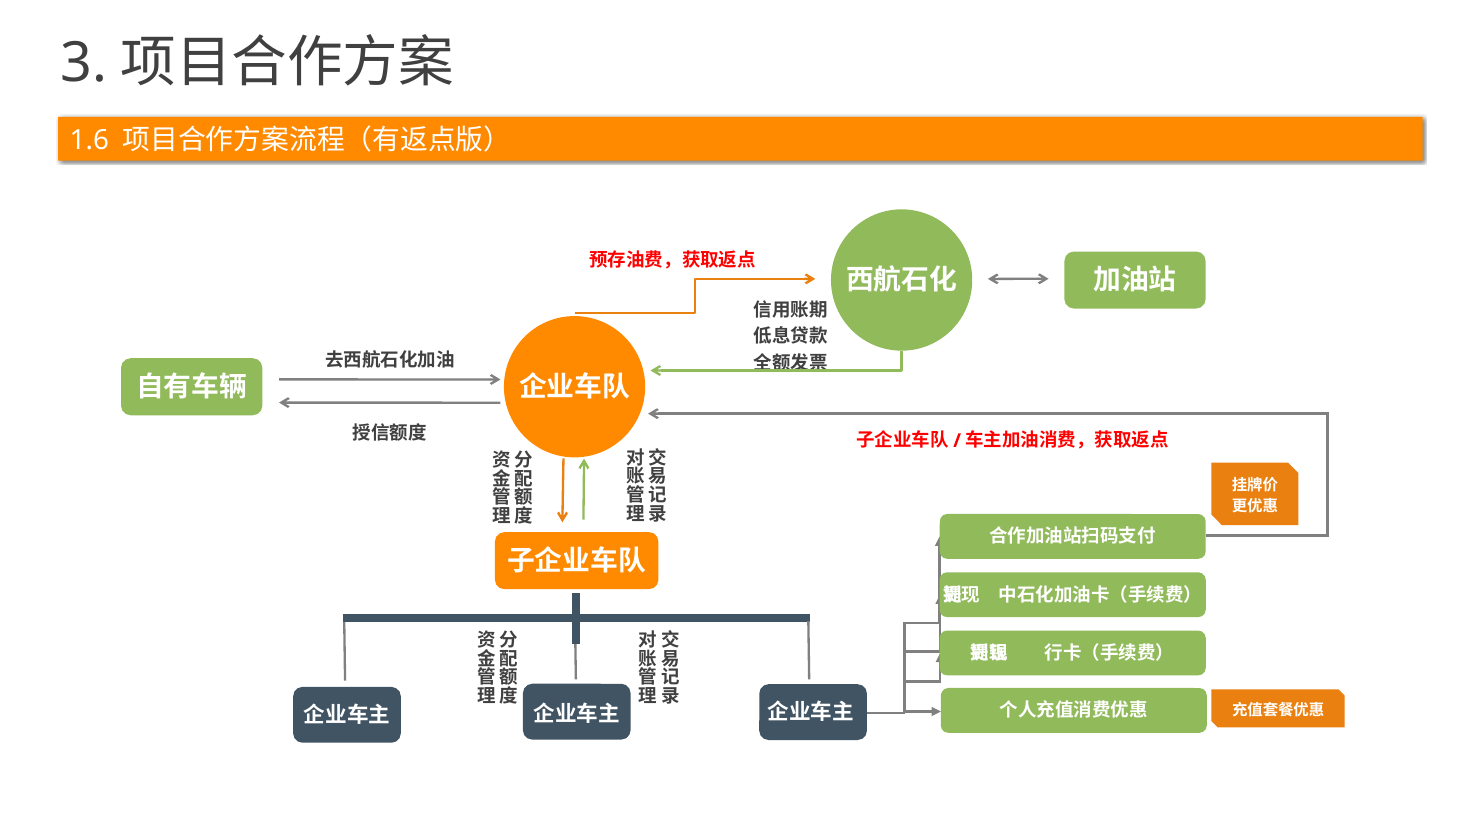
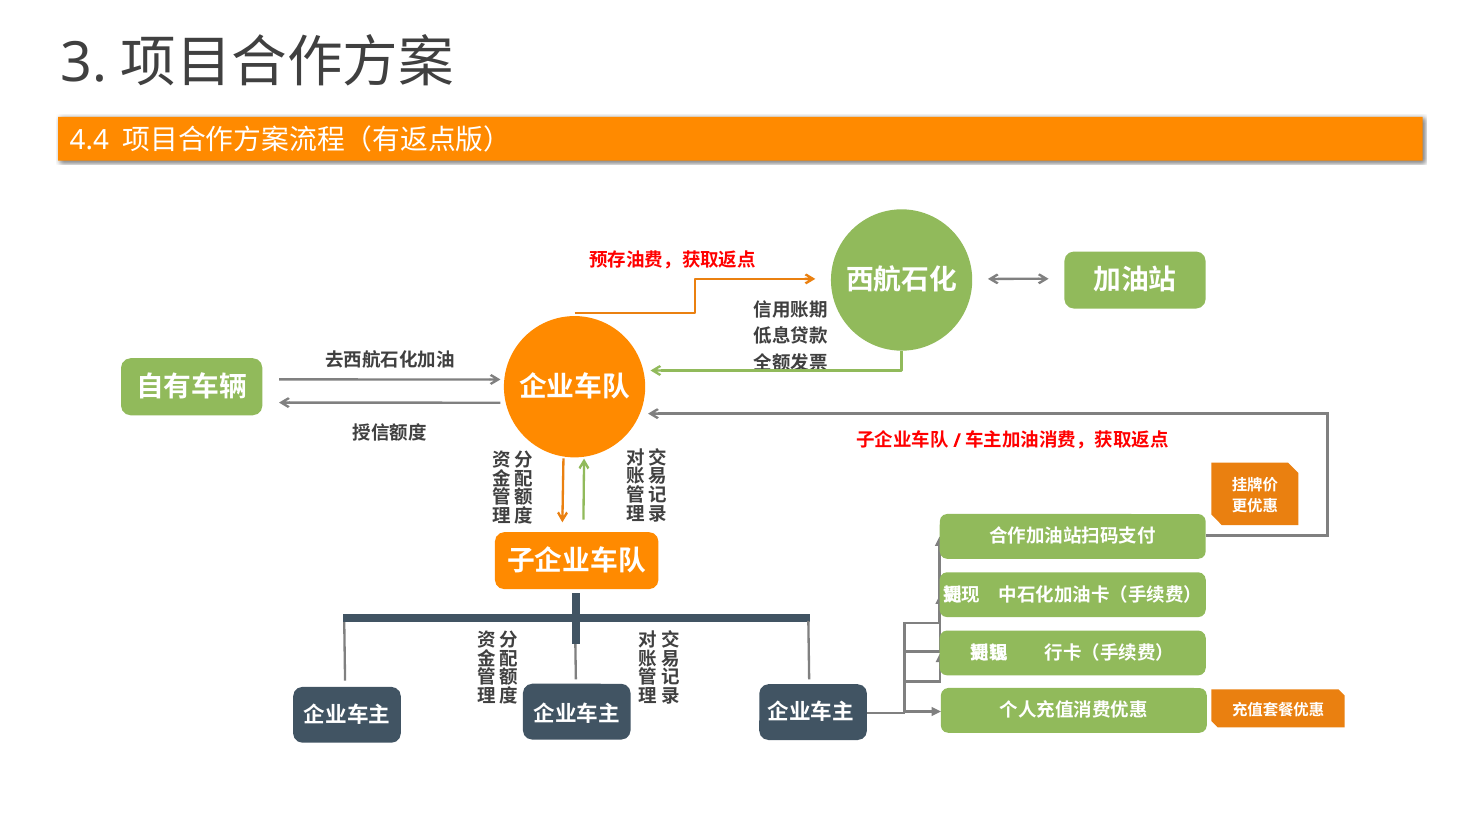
1.6: 1.6 -> 4.4
